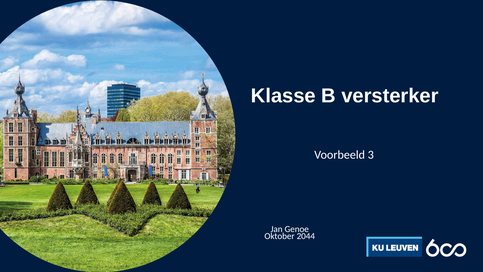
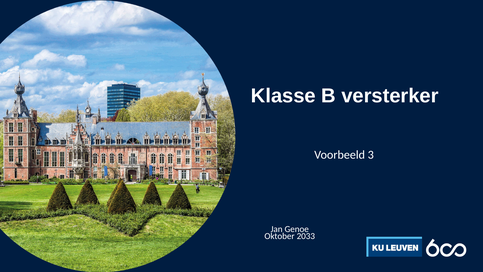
2044: 2044 -> 2033
